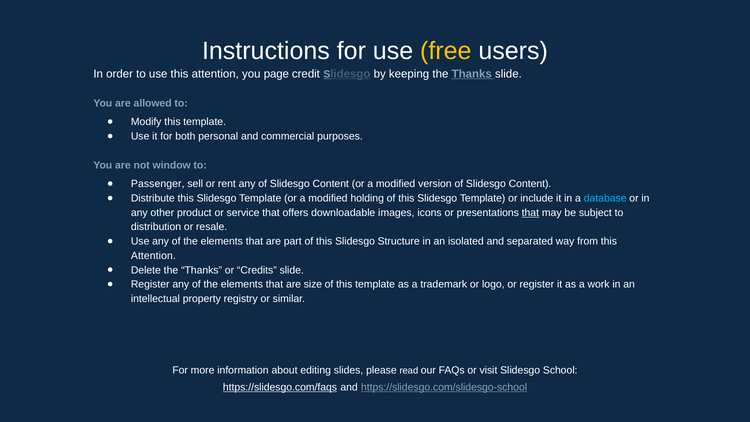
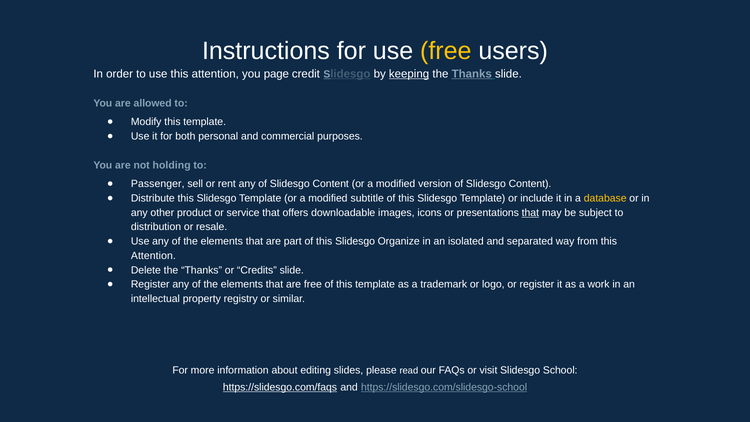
keeping underline: none -> present
window: window -> holding
holding: holding -> subtitle
database colour: light blue -> yellow
Structure: Structure -> Organize
are size: size -> free
